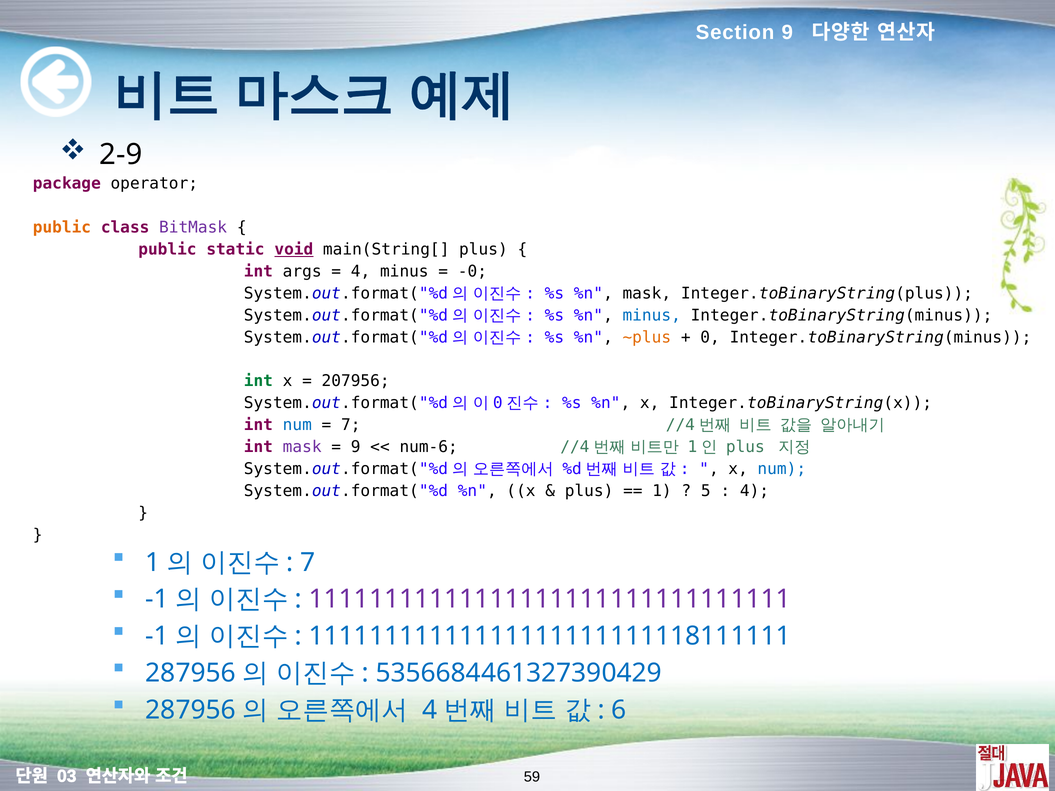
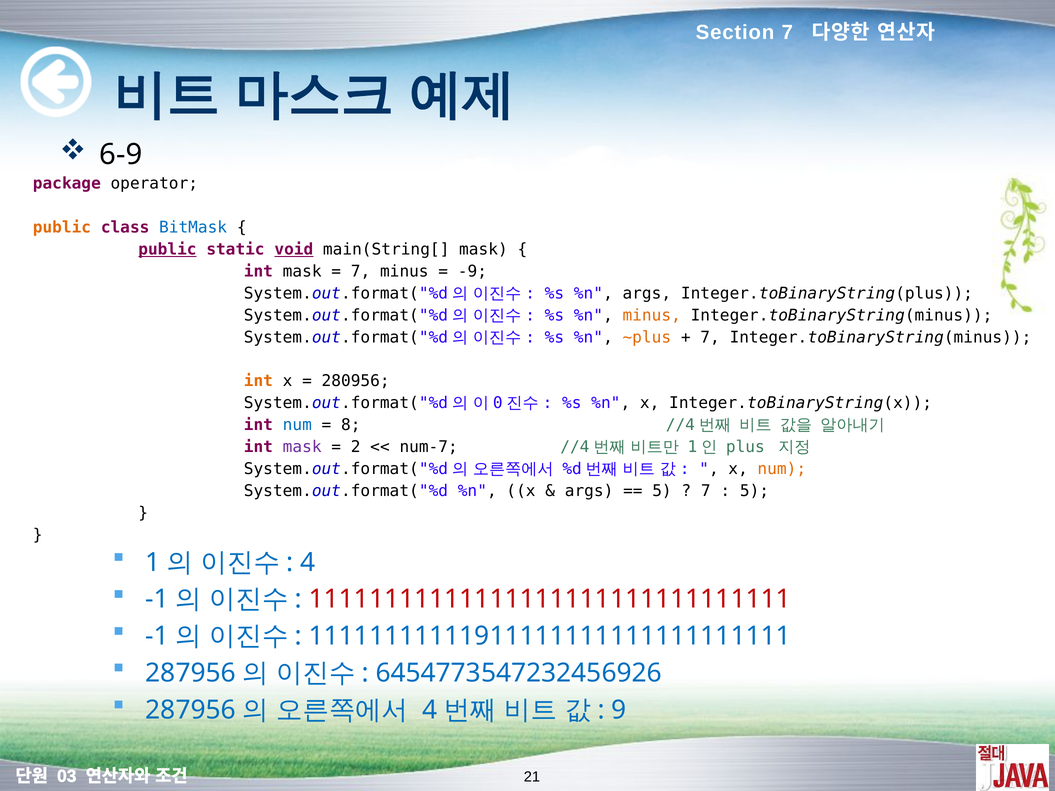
Section 9: 9 -> 7
2-9: 2-9 -> 6-9
BitMask colour: purple -> blue
public at (167, 249) underline: none -> present
main(String[ plus: plus -> mask
args at (302, 271): args -> mask
4 at (361, 271): 4 -> 7
-0: -0 -> -9
%n mask: mask -> args
minus at (652, 315) colour: blue -> orange
0 at (710, 337): 0 -> 7
int at (258, 381) colour: green -> orange
207956: 207956 -> 280956
7 at (351, 425): 7 -> 8
9 at (356, 447): 9 -> 2
num-6: num-6 -> num-7
num at (782, 469) colour: blue -> orange
plus at (589, 491): plus -> args
1 at (662, 491): 1 -> 5
5 at (706, 491): 5 -> 7
4 at (754, 491): 4 -> 5
7 at (308, 562): 7 -> 4
11111111111111111111111111111111 colour: purple -> red
11111111111111111111111118111111: 11111111111111111111111118111111 -> 11111111111911111111111111111111
5356684461327390429: 5356684461327390429 -> 6454773547232456926
6: 6 -> 9
59: 59 -> 21
